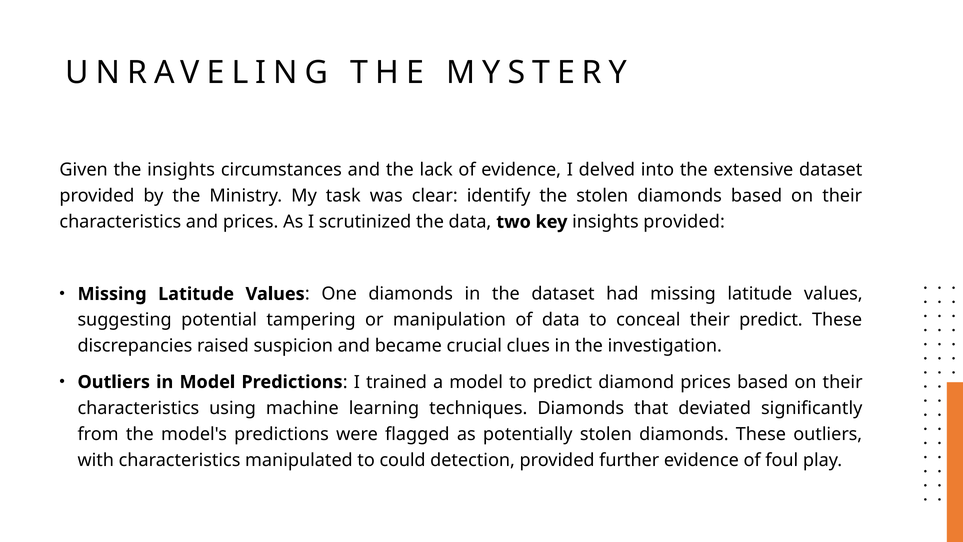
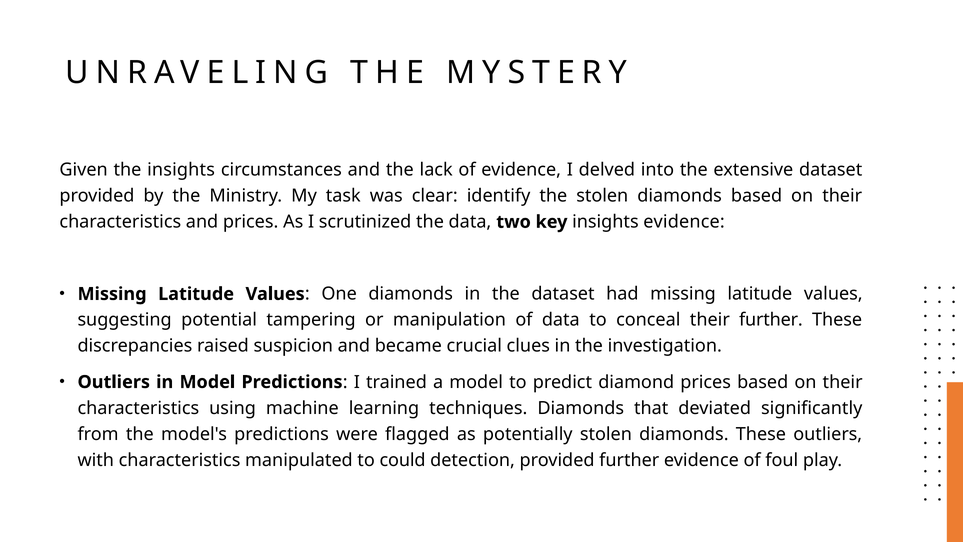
insights provided: provided -> evidence
their predict: predict -> further
